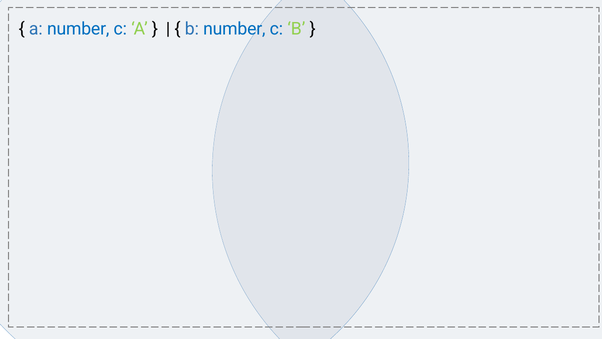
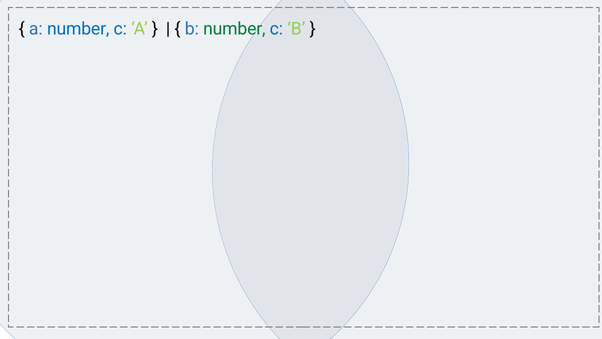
number at (234, 29) colour: blue -> green
